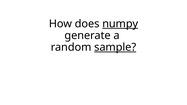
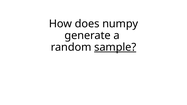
numpy underline: present -> none
